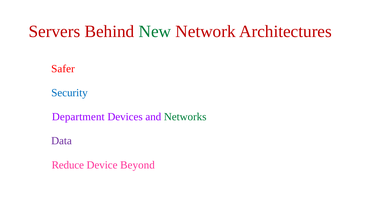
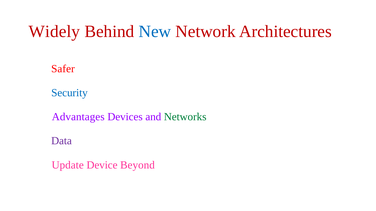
Servers: Servers -> Widely
New colour: green -> blue
Department: Department -> Advantages
Reduce: Reduce -> Update
